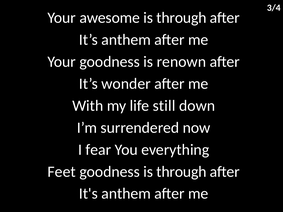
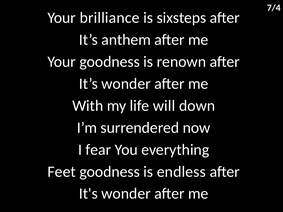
3/4: 3/4 -> 7/4
awesome: awesome -> brilliance
through at (181, 18): through -> sixsteps
still: still -> will
goodness is through: through -> endless
It's anthem: anthem -> wonder
